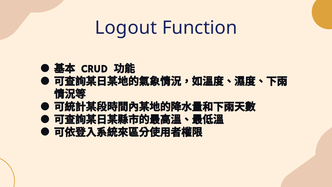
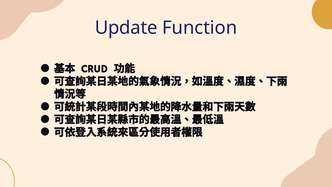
Logout: Logout -> Update
